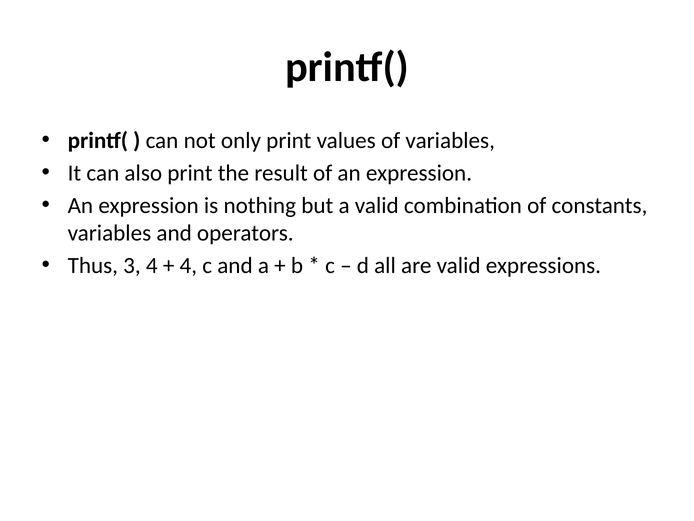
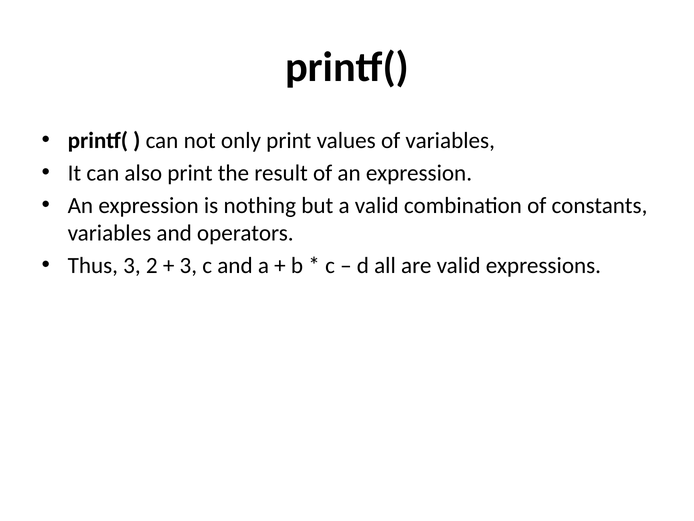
3 4: 4 -> 2
4 at (188, 265): 4 -> 3
